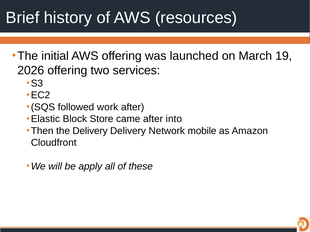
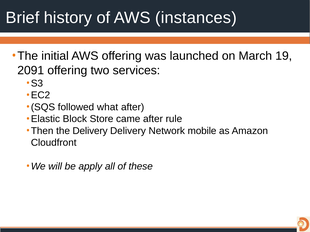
resources: resources -> instances
2026: 2026 -> 2091
work: work -> what
into: into -> rule
